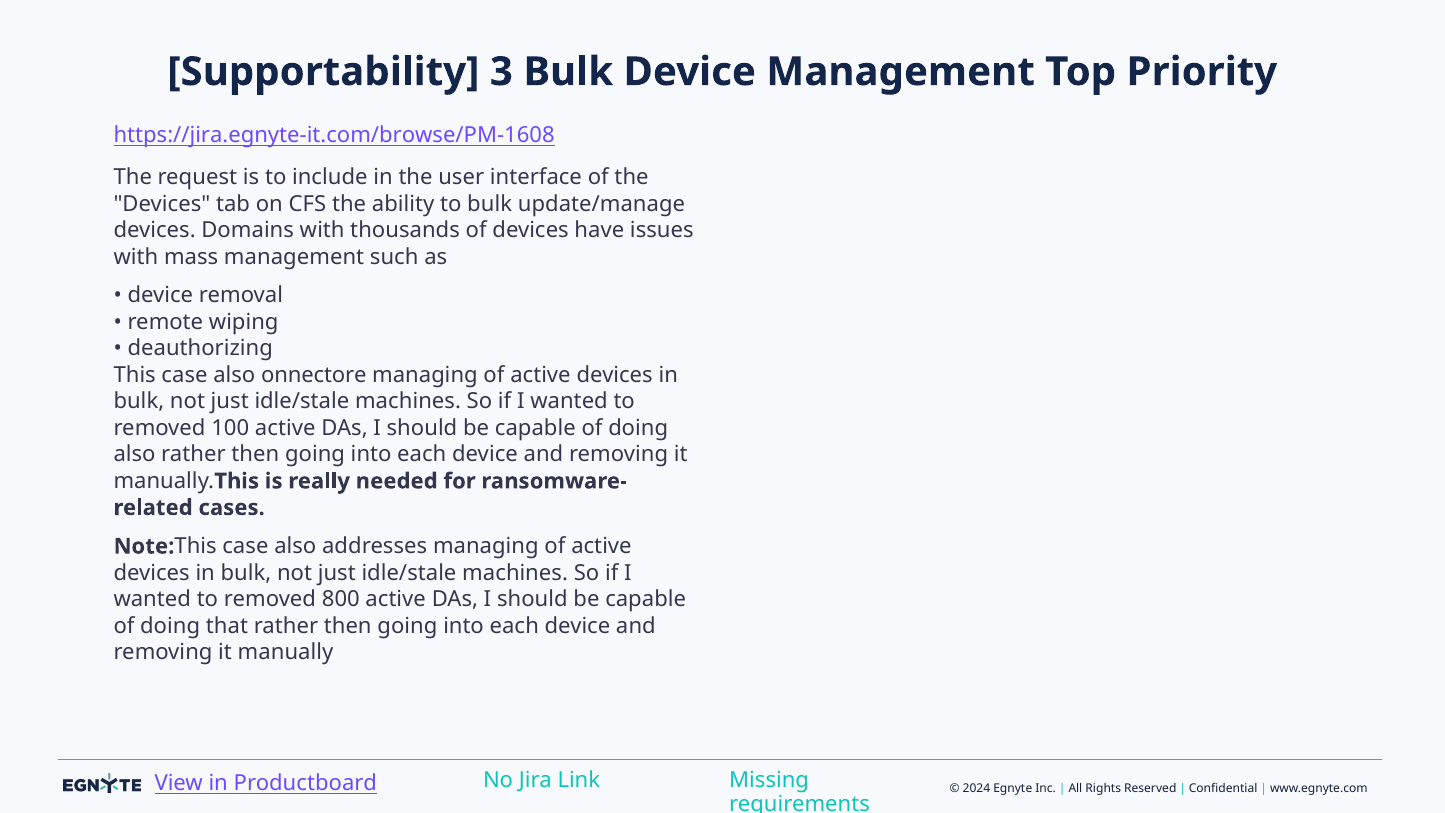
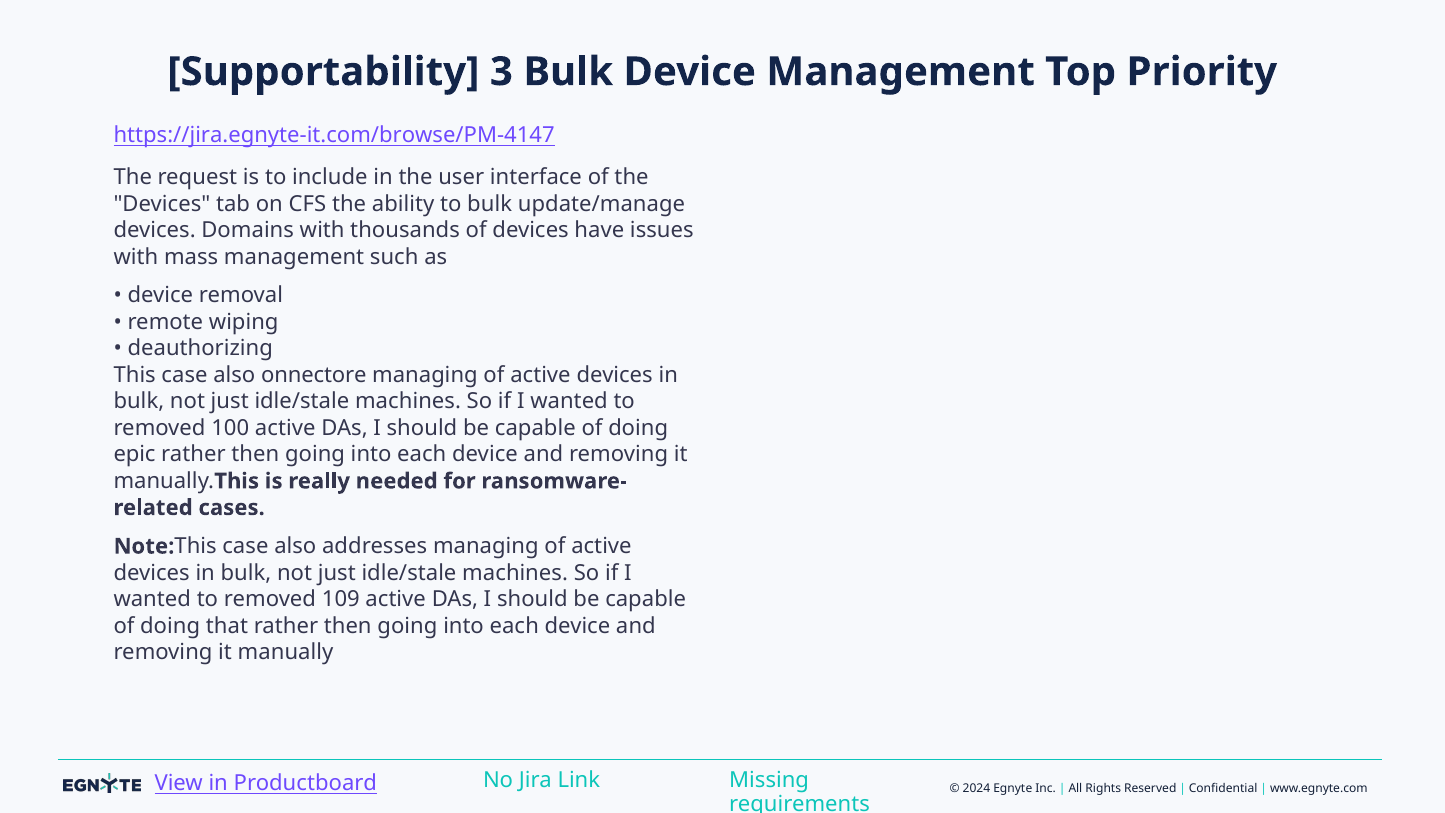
https://jira.egnyte-it.com/browse/PM-1608: https://jira.egnyte-it.com/browse/PM-1608 -> https://jira.egnyte-it.com/browse/PM-4147
also at (135, 455): also -> epic
800: 800 -> 109
